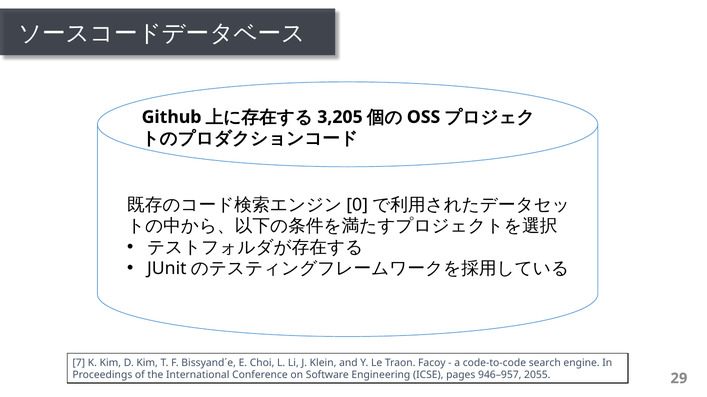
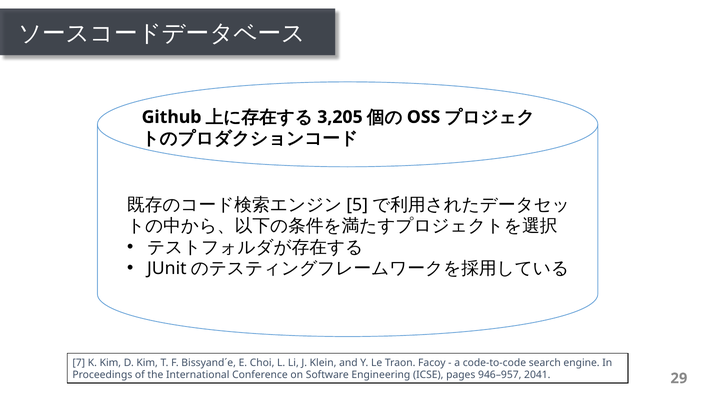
0: 0 -> 5
2055: 2055 -> 2041
